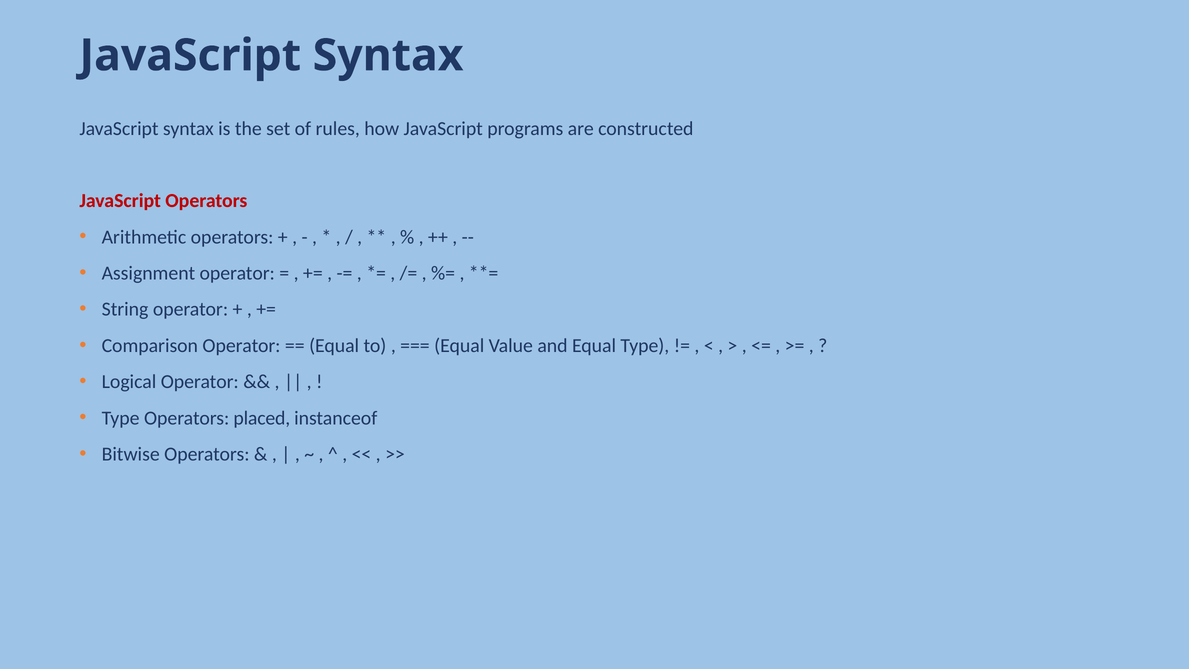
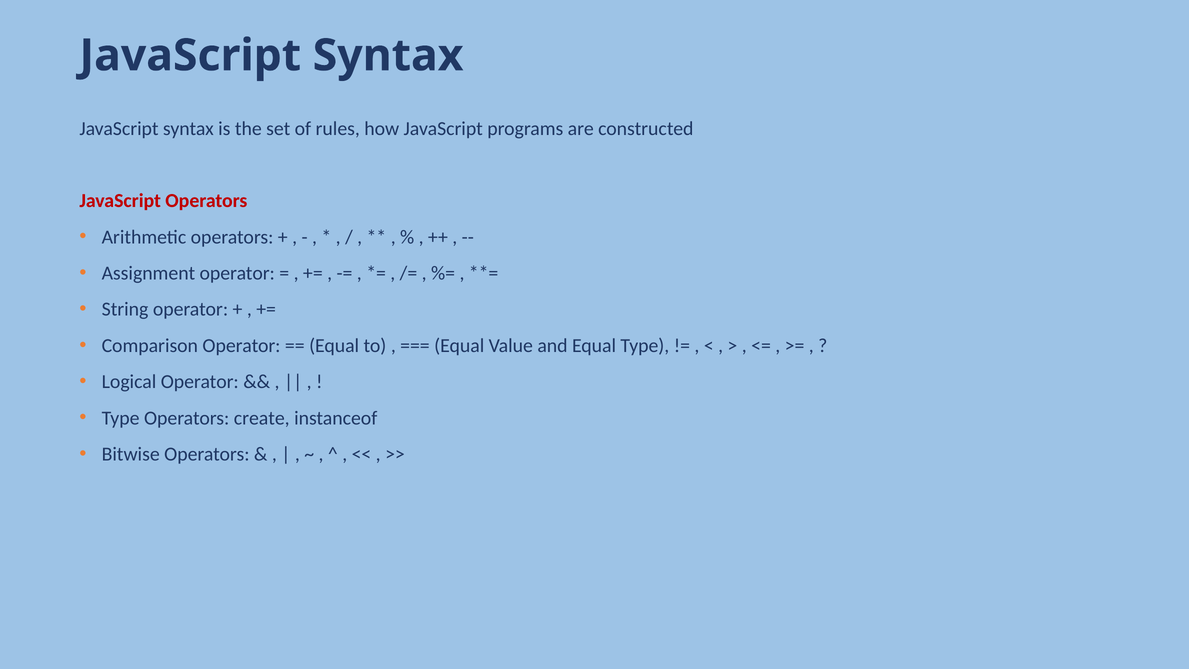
placed: placed -> create
